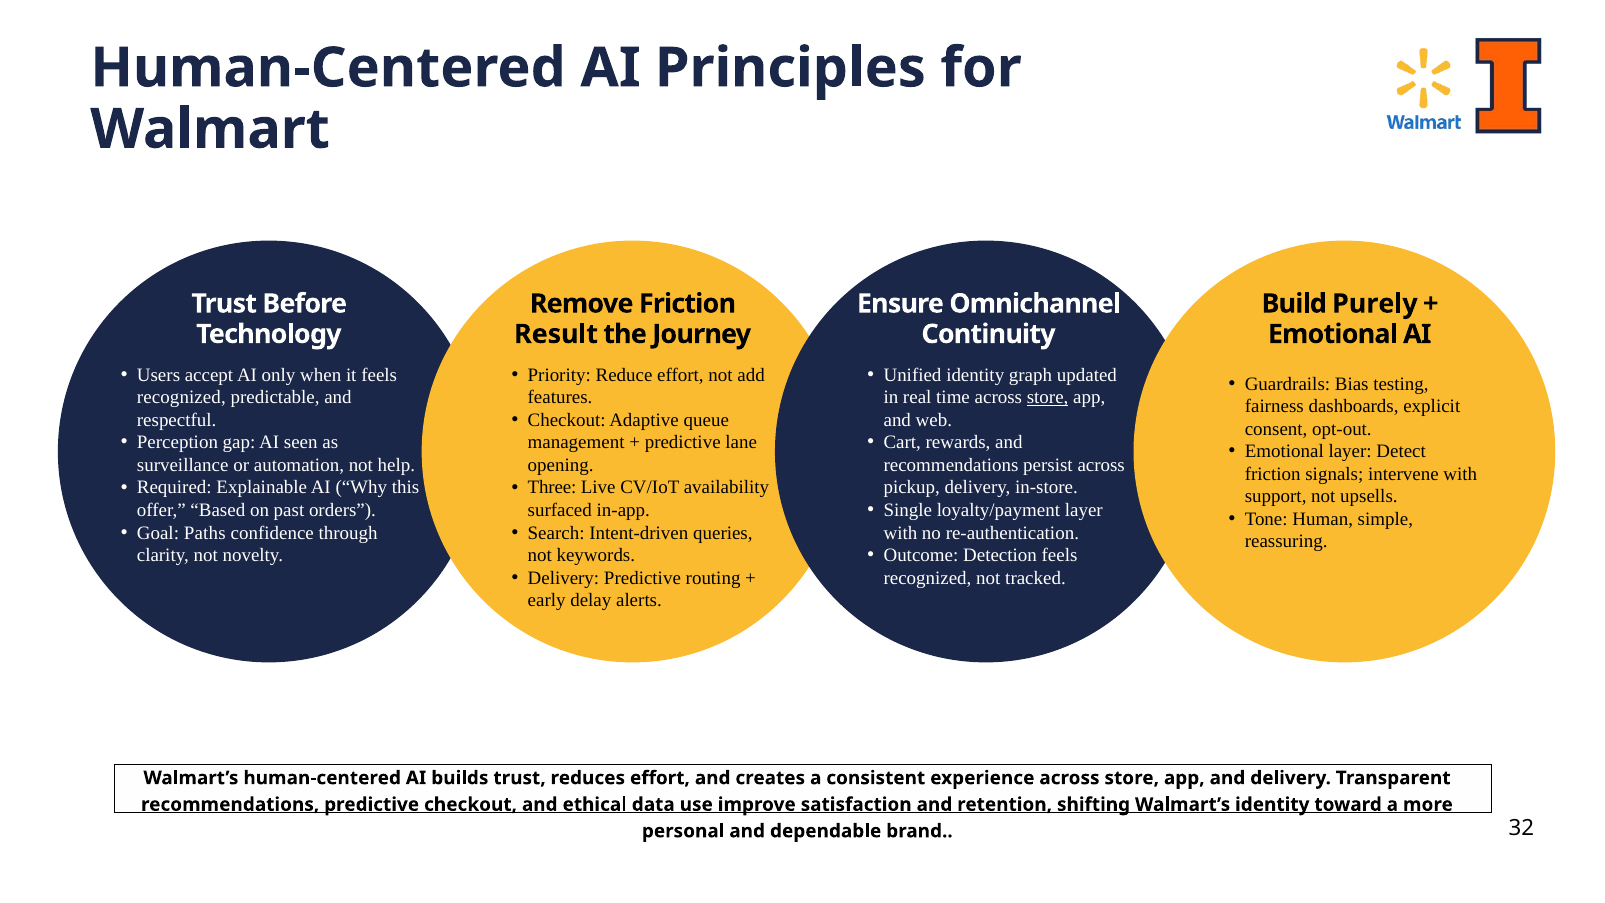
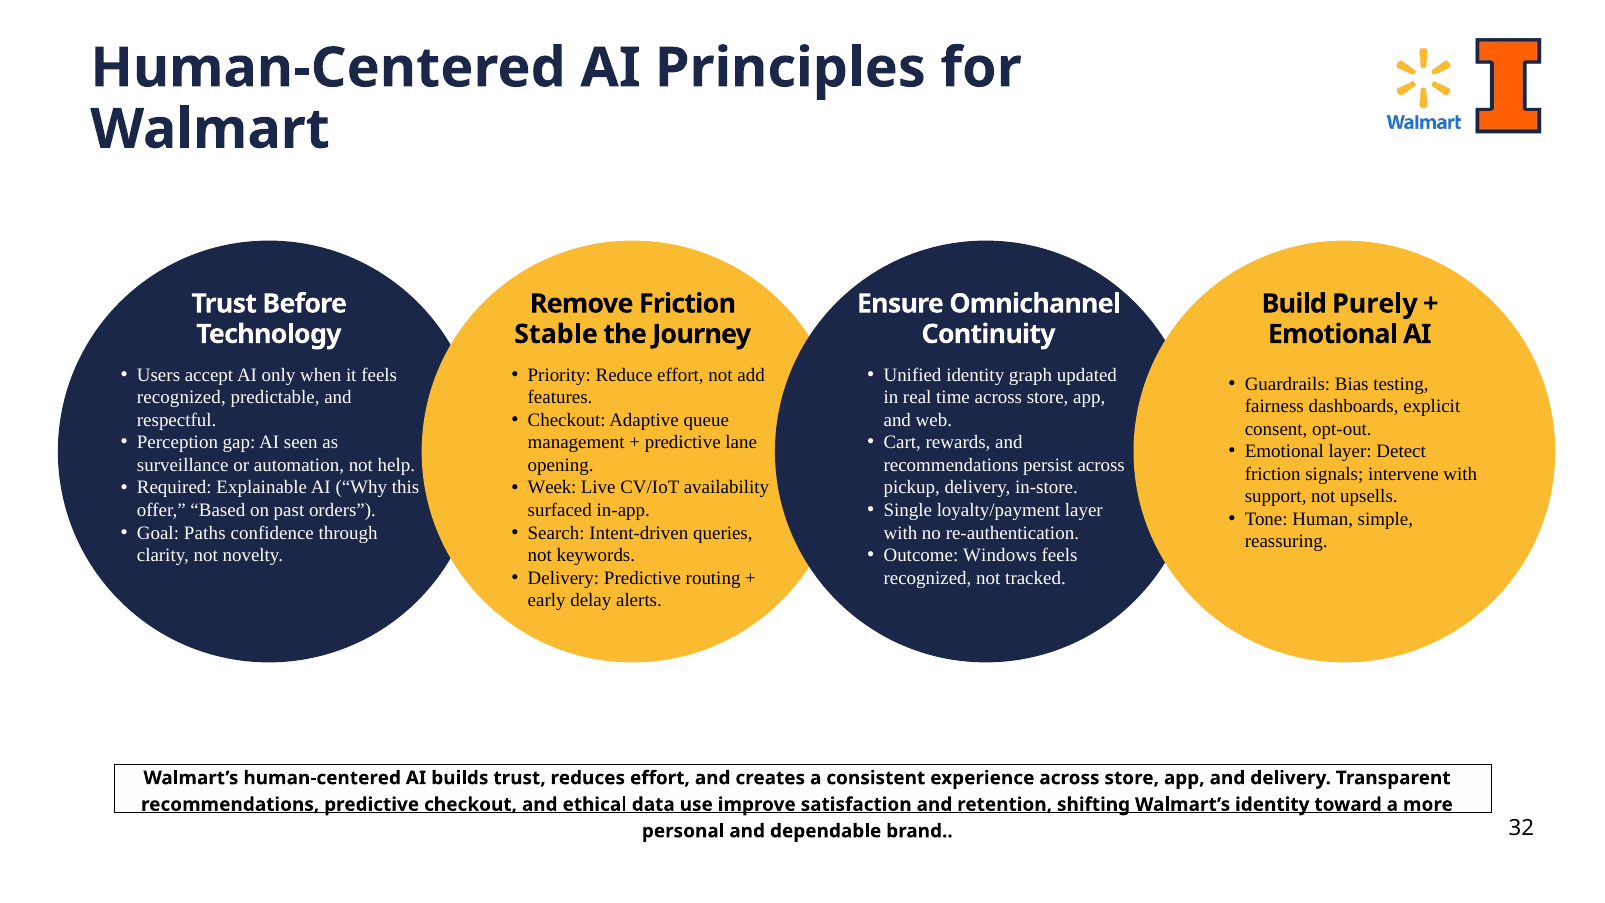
Result: Result -> Stable
store at (1048, 397) underline: present -> none
Three: Three -> Week
Detection: Detection -> Windows
